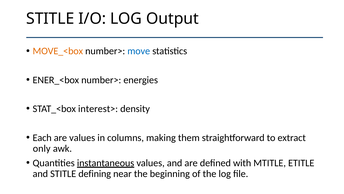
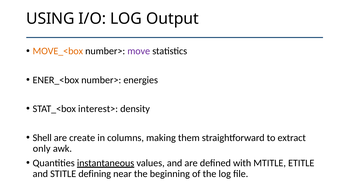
STITLE at (50, 19): STITLE -> USING
move colour: blue -> purple
Each: Each -> Shell
are values: values -> create
